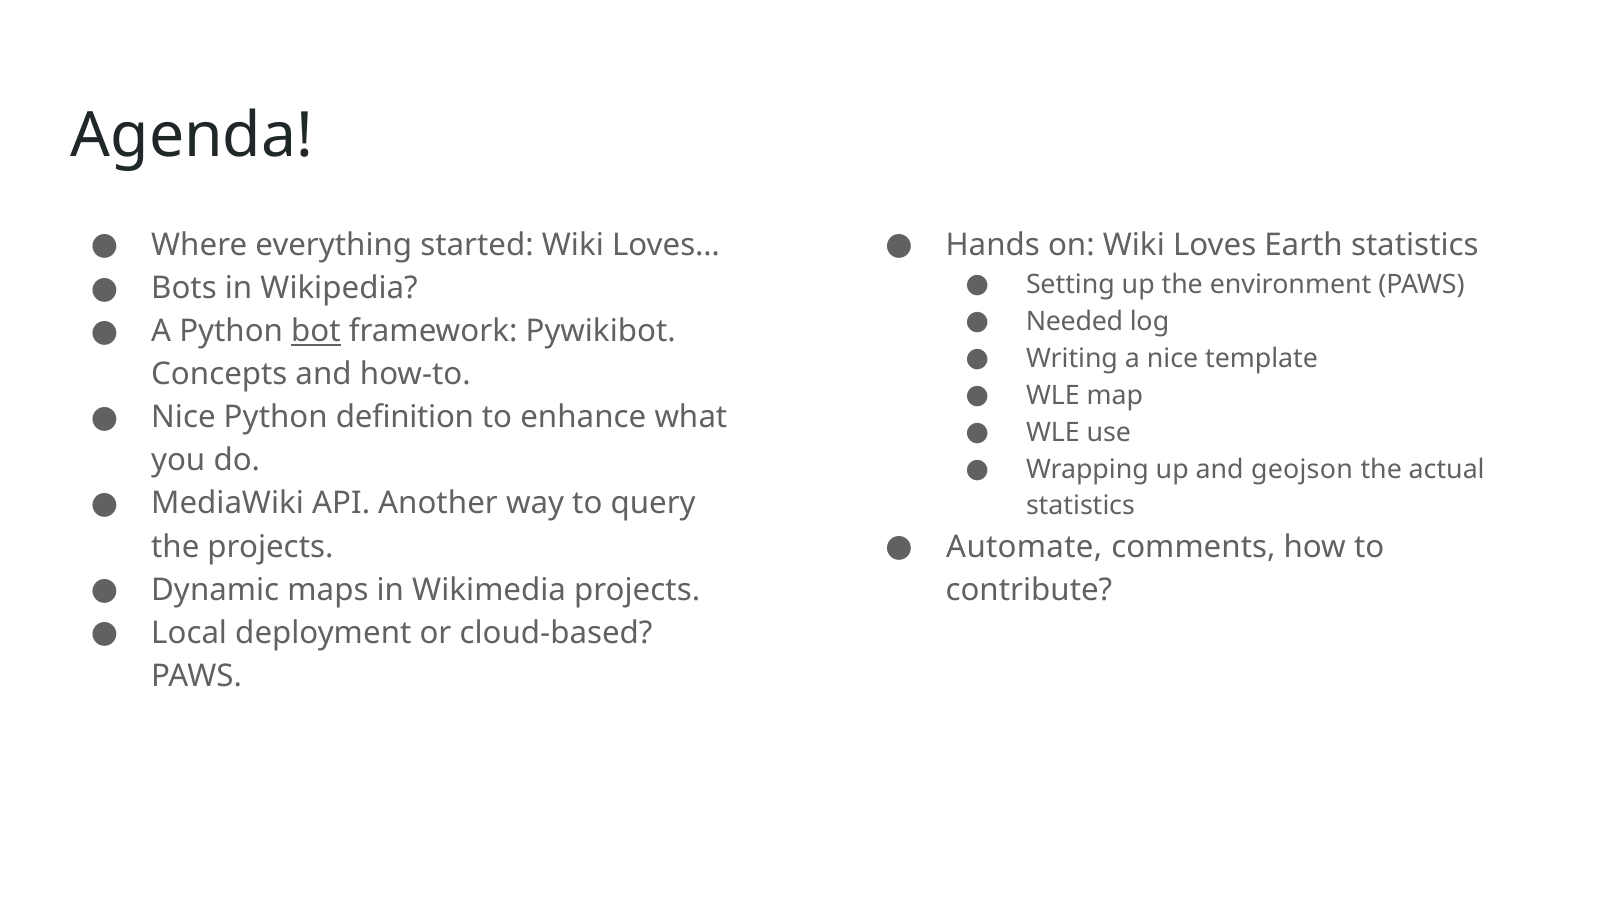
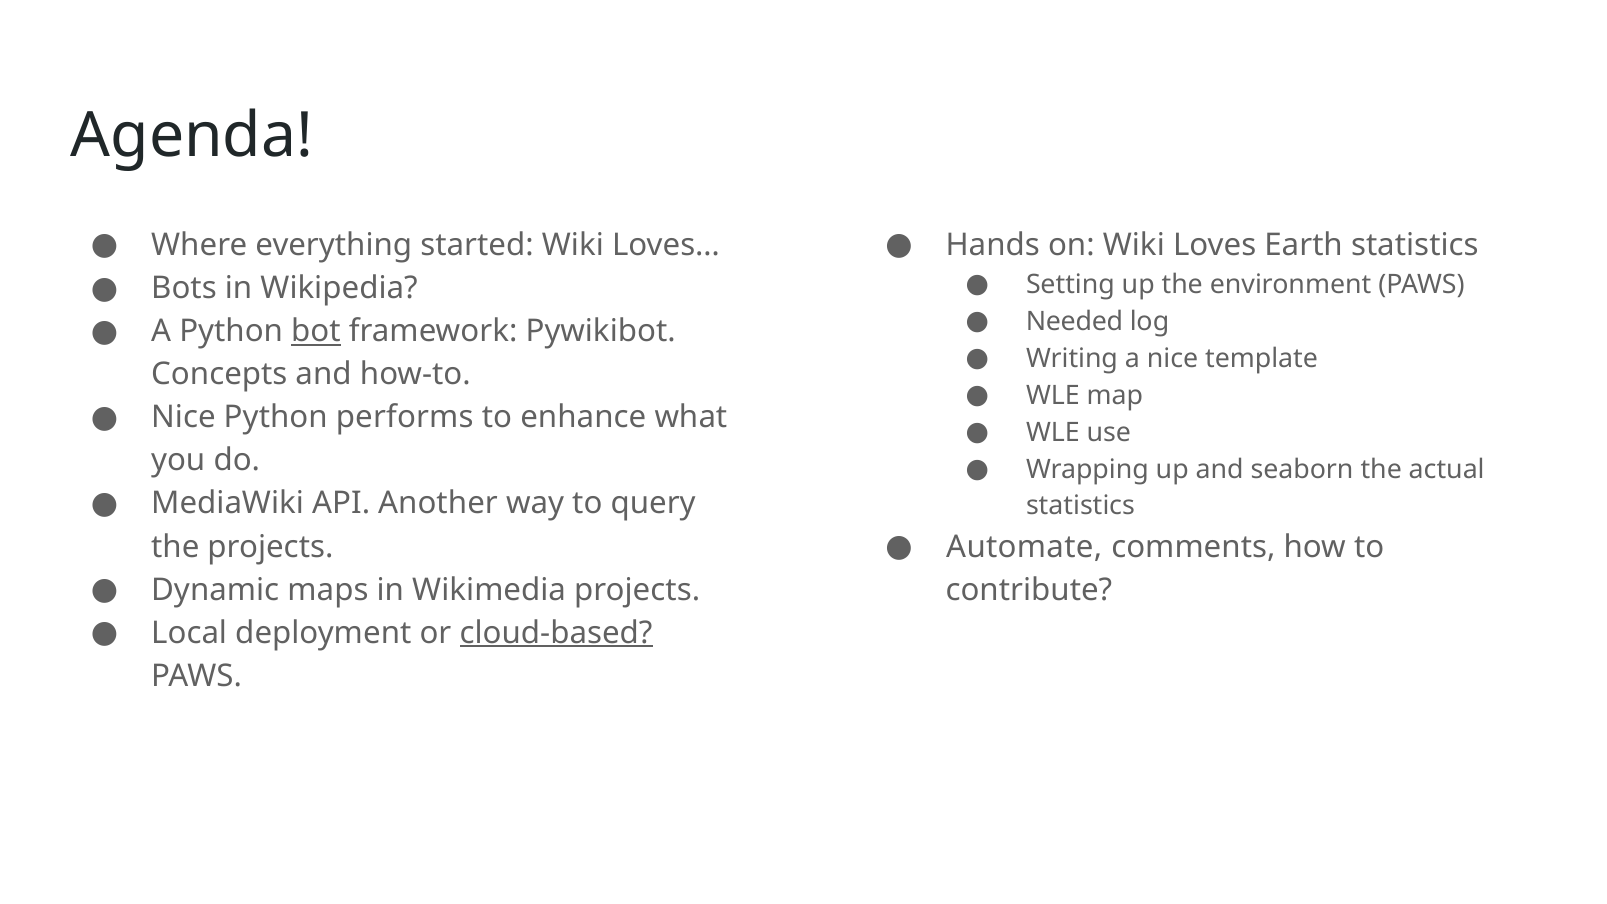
definition: definition -> performs
geojson: geojson -> seaborn
cloud-based underline: none -> present
